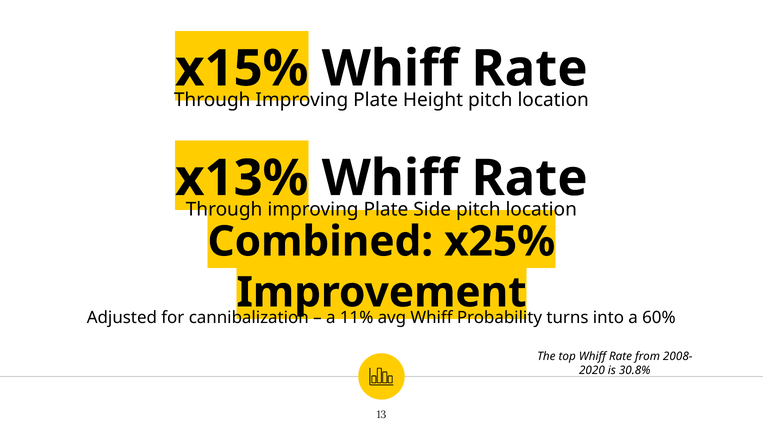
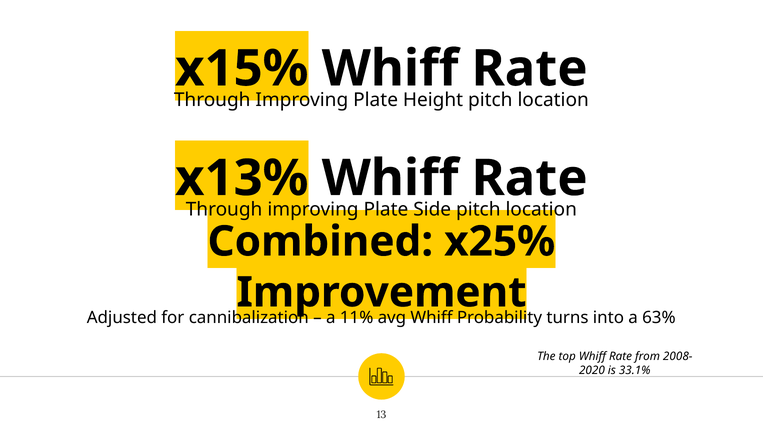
60%: 60% -> 63%
30.8%: 30.8% -> 33.1%
